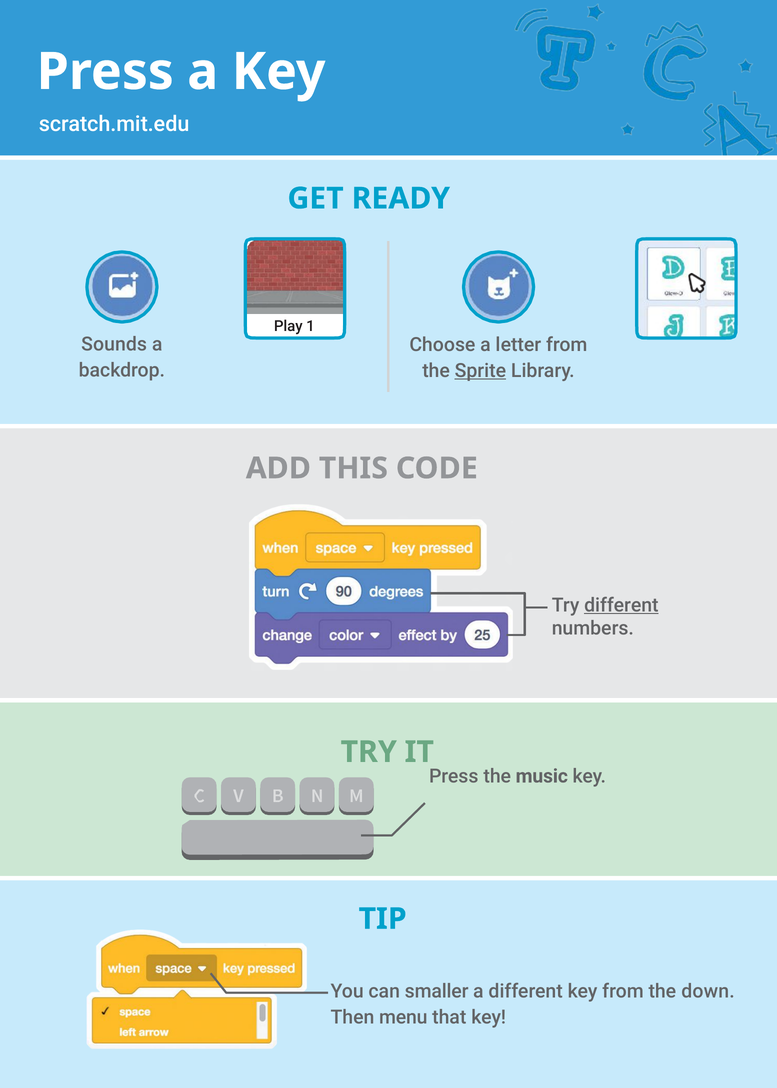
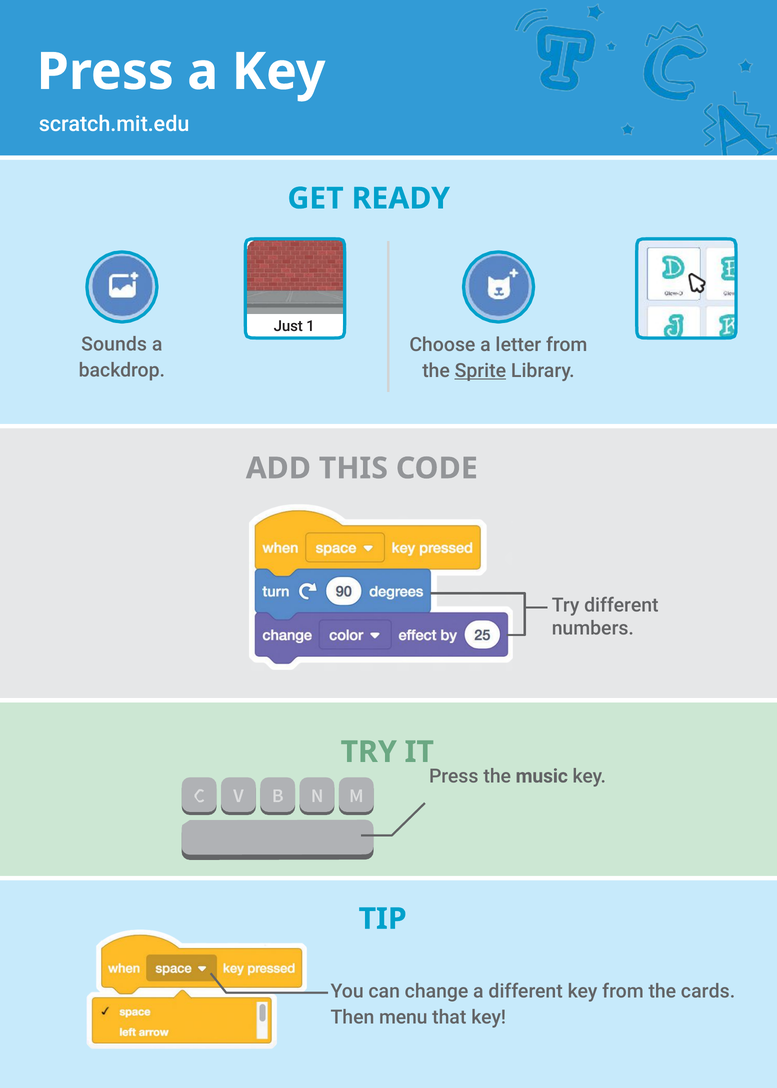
Play: Play -> Just
different at (621, 605) underline: present -> none
smaller: smaller -> change
down: down -> cards
